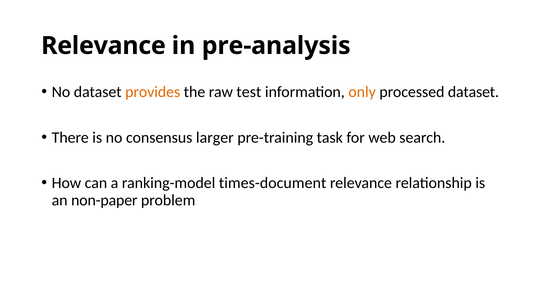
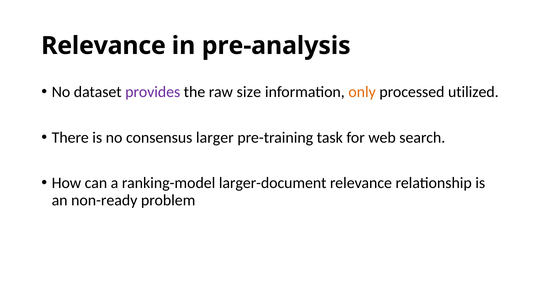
provides colour: orange -> purple
test: test -> size
processed dataset: dataset -> utilized
times-document: times-document -> larger-document
non-paper: non-paper -> non-ready
